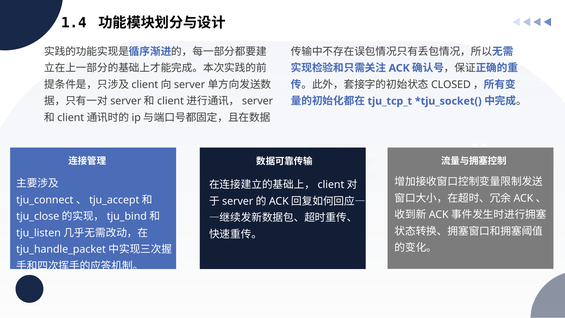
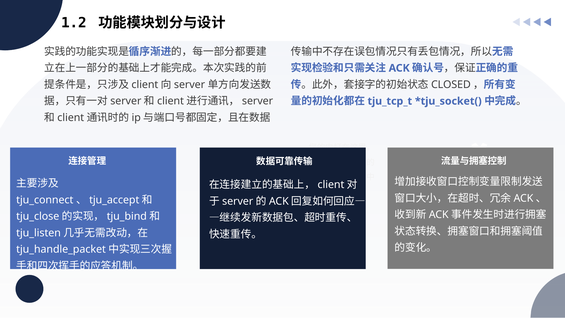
1.4: 1.4 -> 1.2
